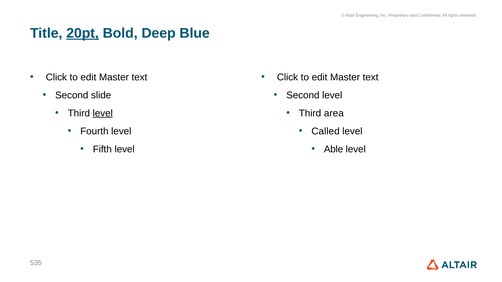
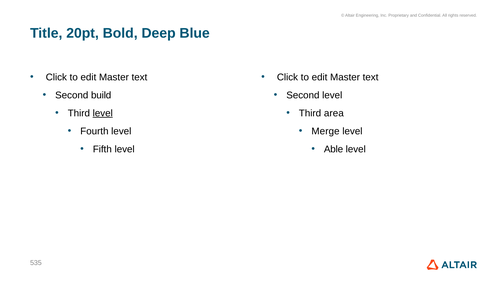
20pt underline: present -> none
slide: slide -> build
Called: Called -> Merge
